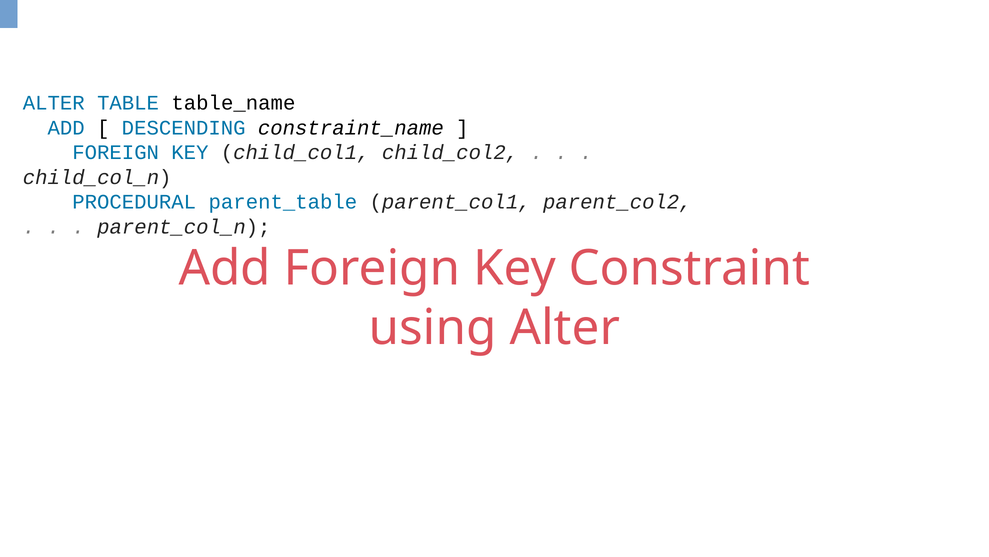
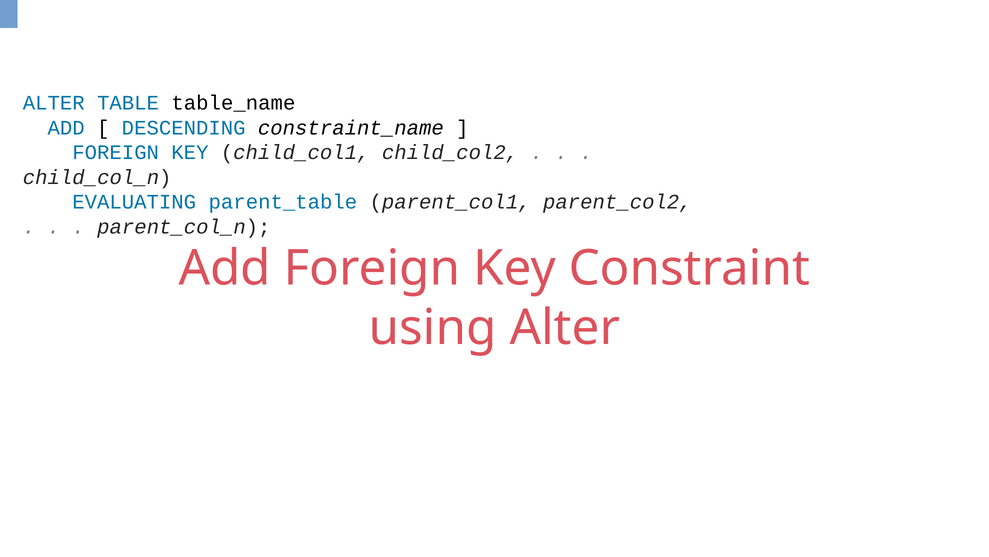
PROCEDURAL: PROCEDURAL -> EVALUATING
